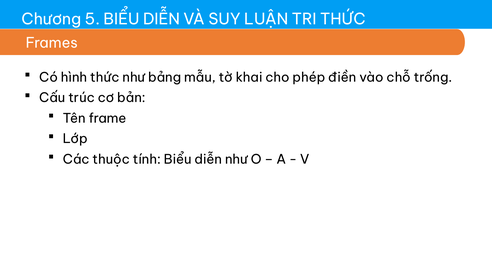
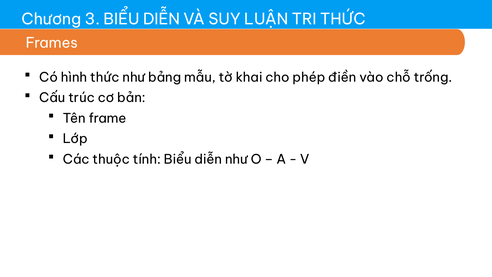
5: 5 -> 3
